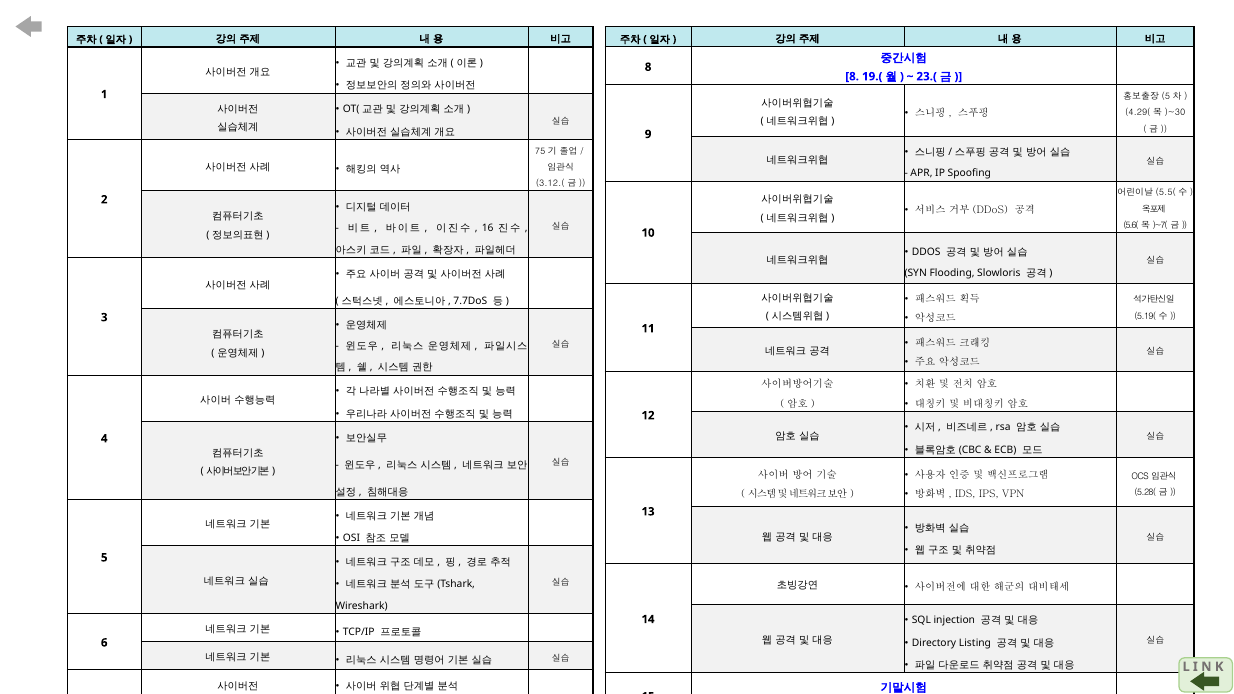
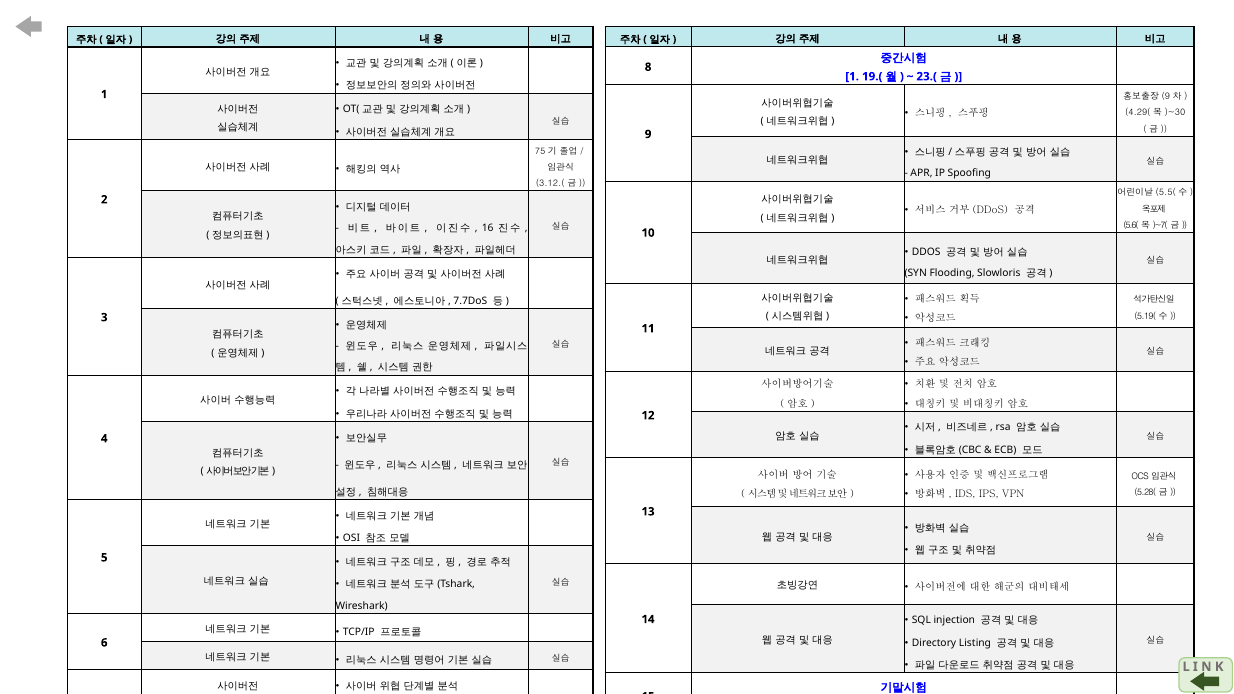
8 at (852, 76): 8 -> 1
5 at (1166, 96): 5 -> 9
